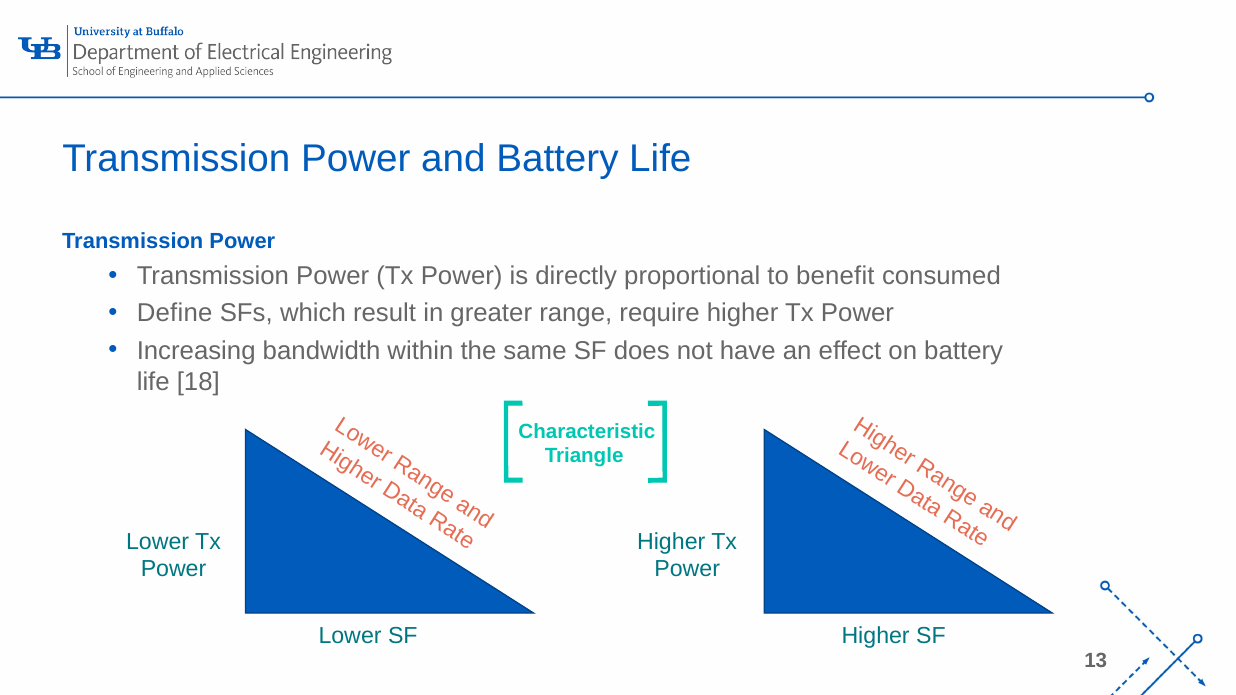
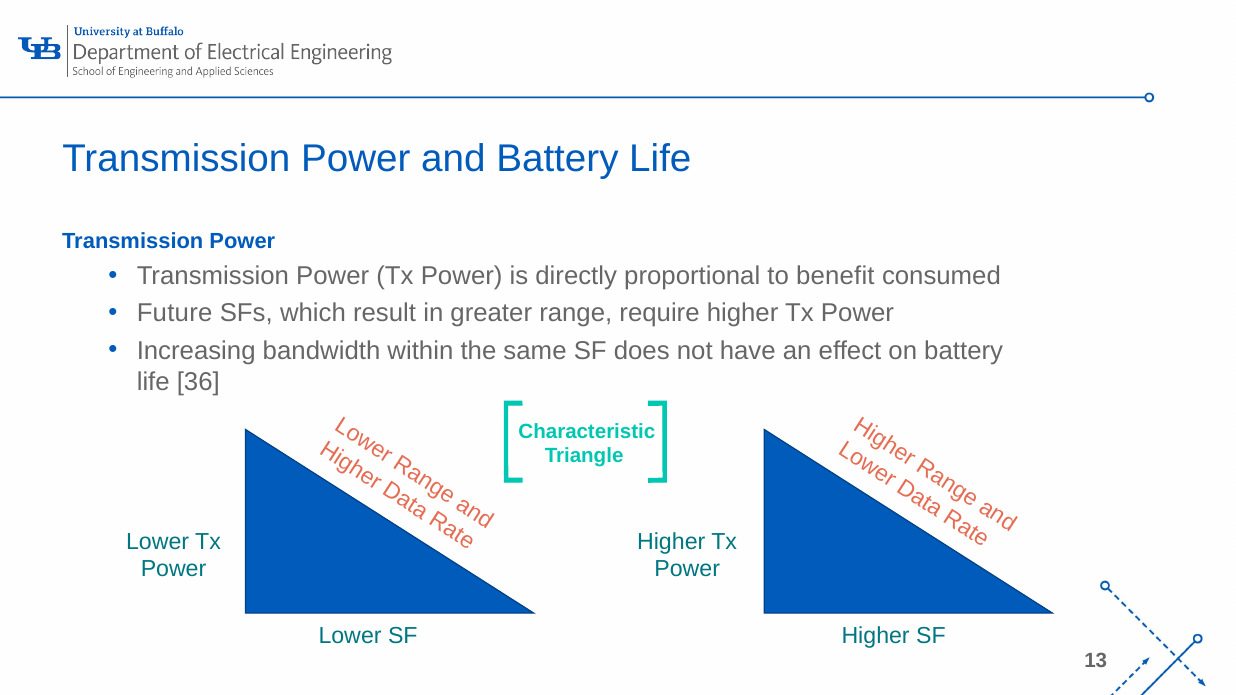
Define: Define -> Future
18: 18 -> 36
